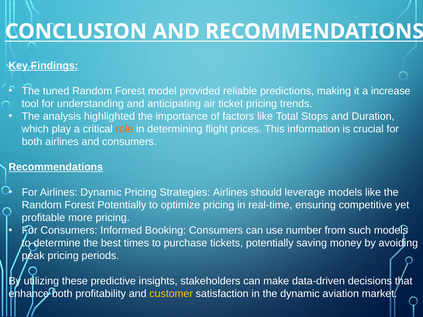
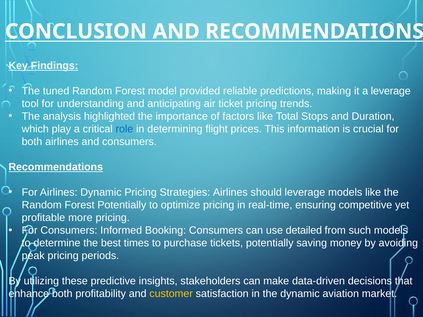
a increase: increase -> leverage
role colour: orange -> blue
number: number -> detailed
